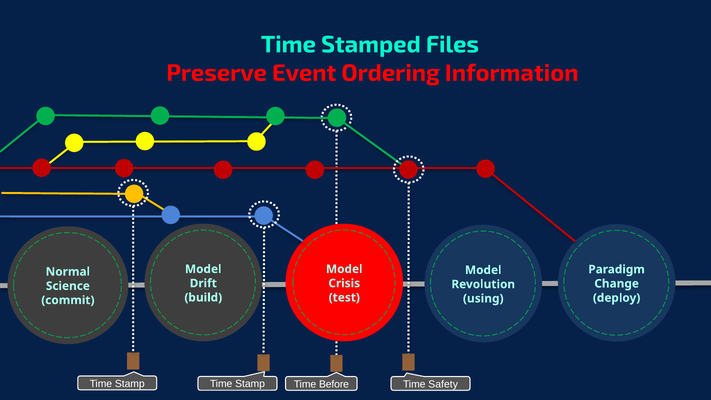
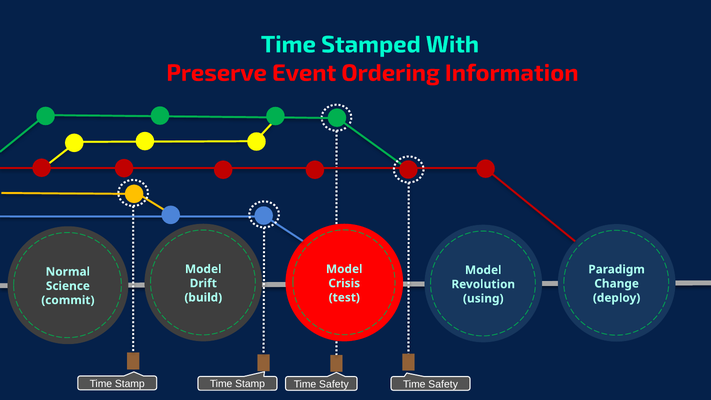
Files: Files -> With
Before at (334, 384): Before -> Safety
